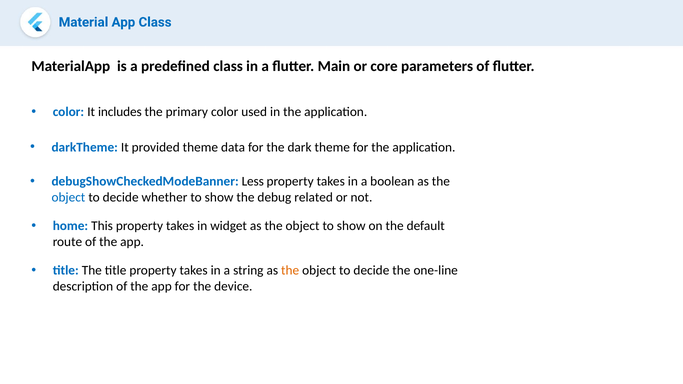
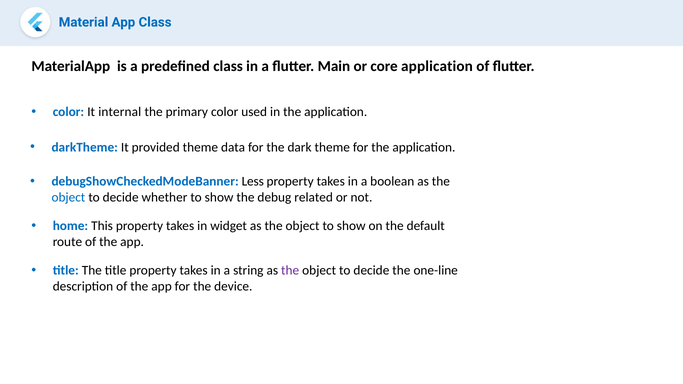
core parameters: parameters -> application
includes: includes -> internal
the at (290, 271) colour: orange -> purple
